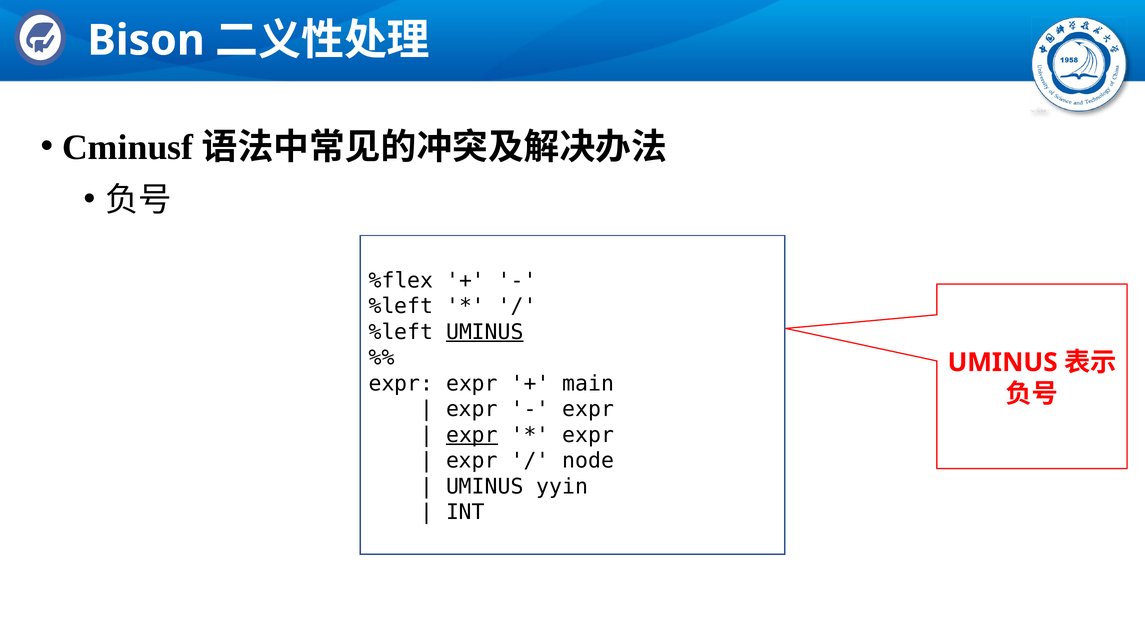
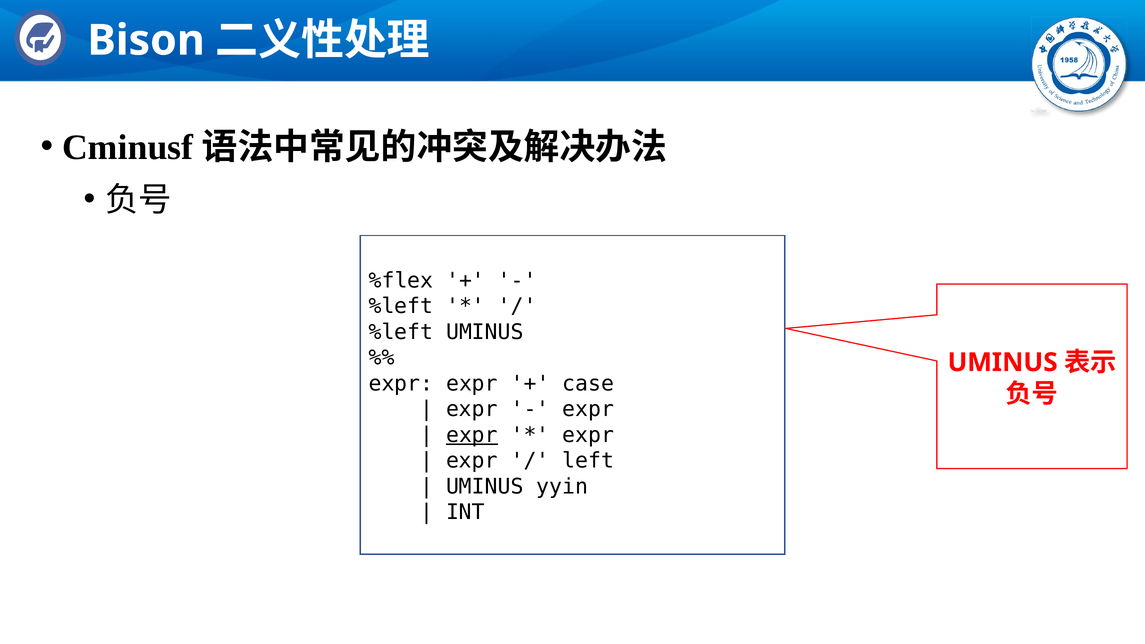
UMINUS at (485, 332) underline: present -> none
main: main -> case
node: node -> left
